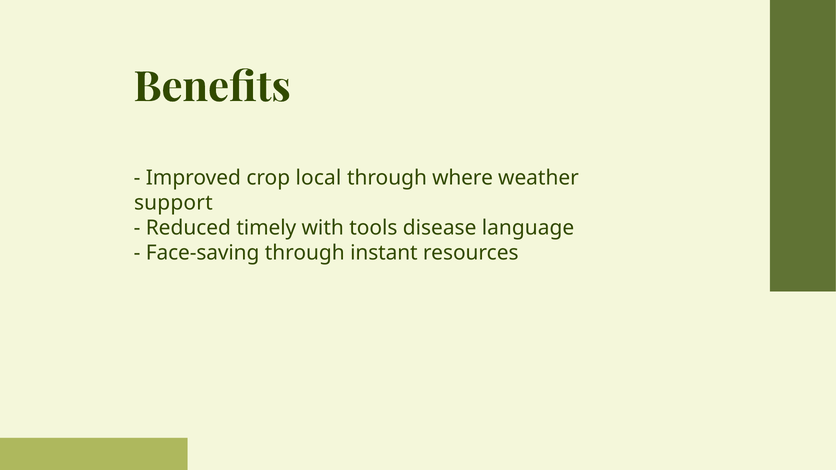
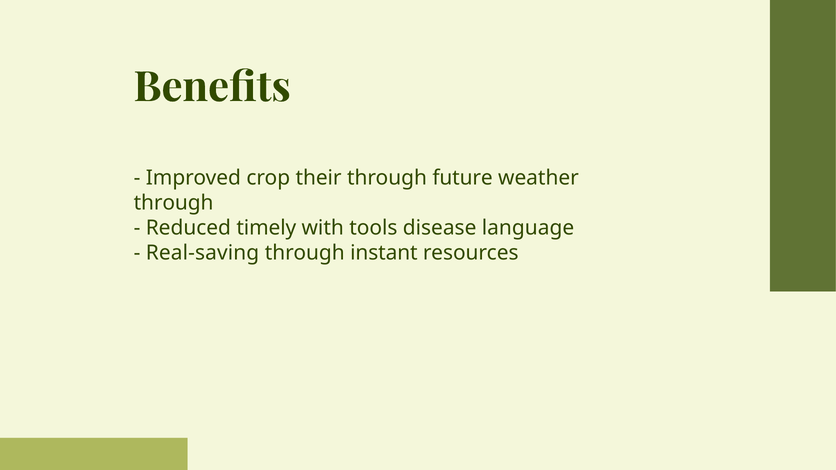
local: local -> their
where: where -> future
support at (173, 203): support -> through
Face-saving: Face-saving -> Real-saving
